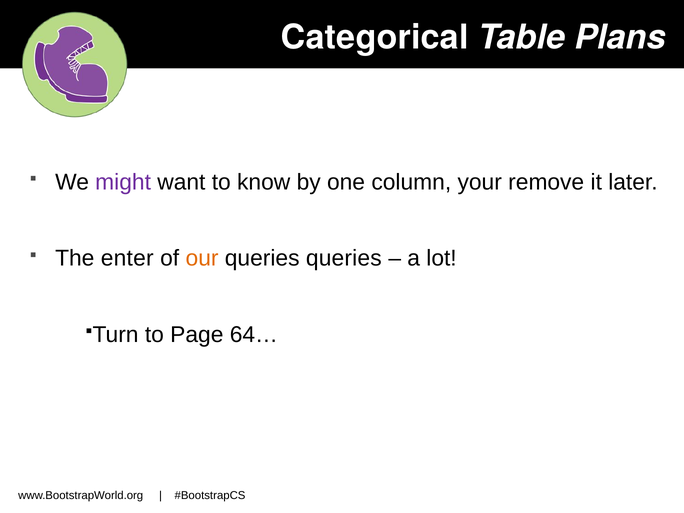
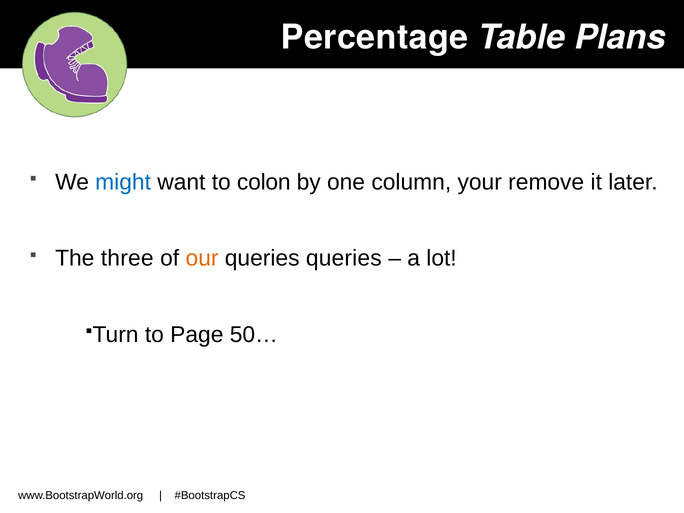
Categorical: Categorical -> Percentage
might colour: purple -> blue
know: know -> colon
enter: enter -> three
64…: 64… -> 50…
